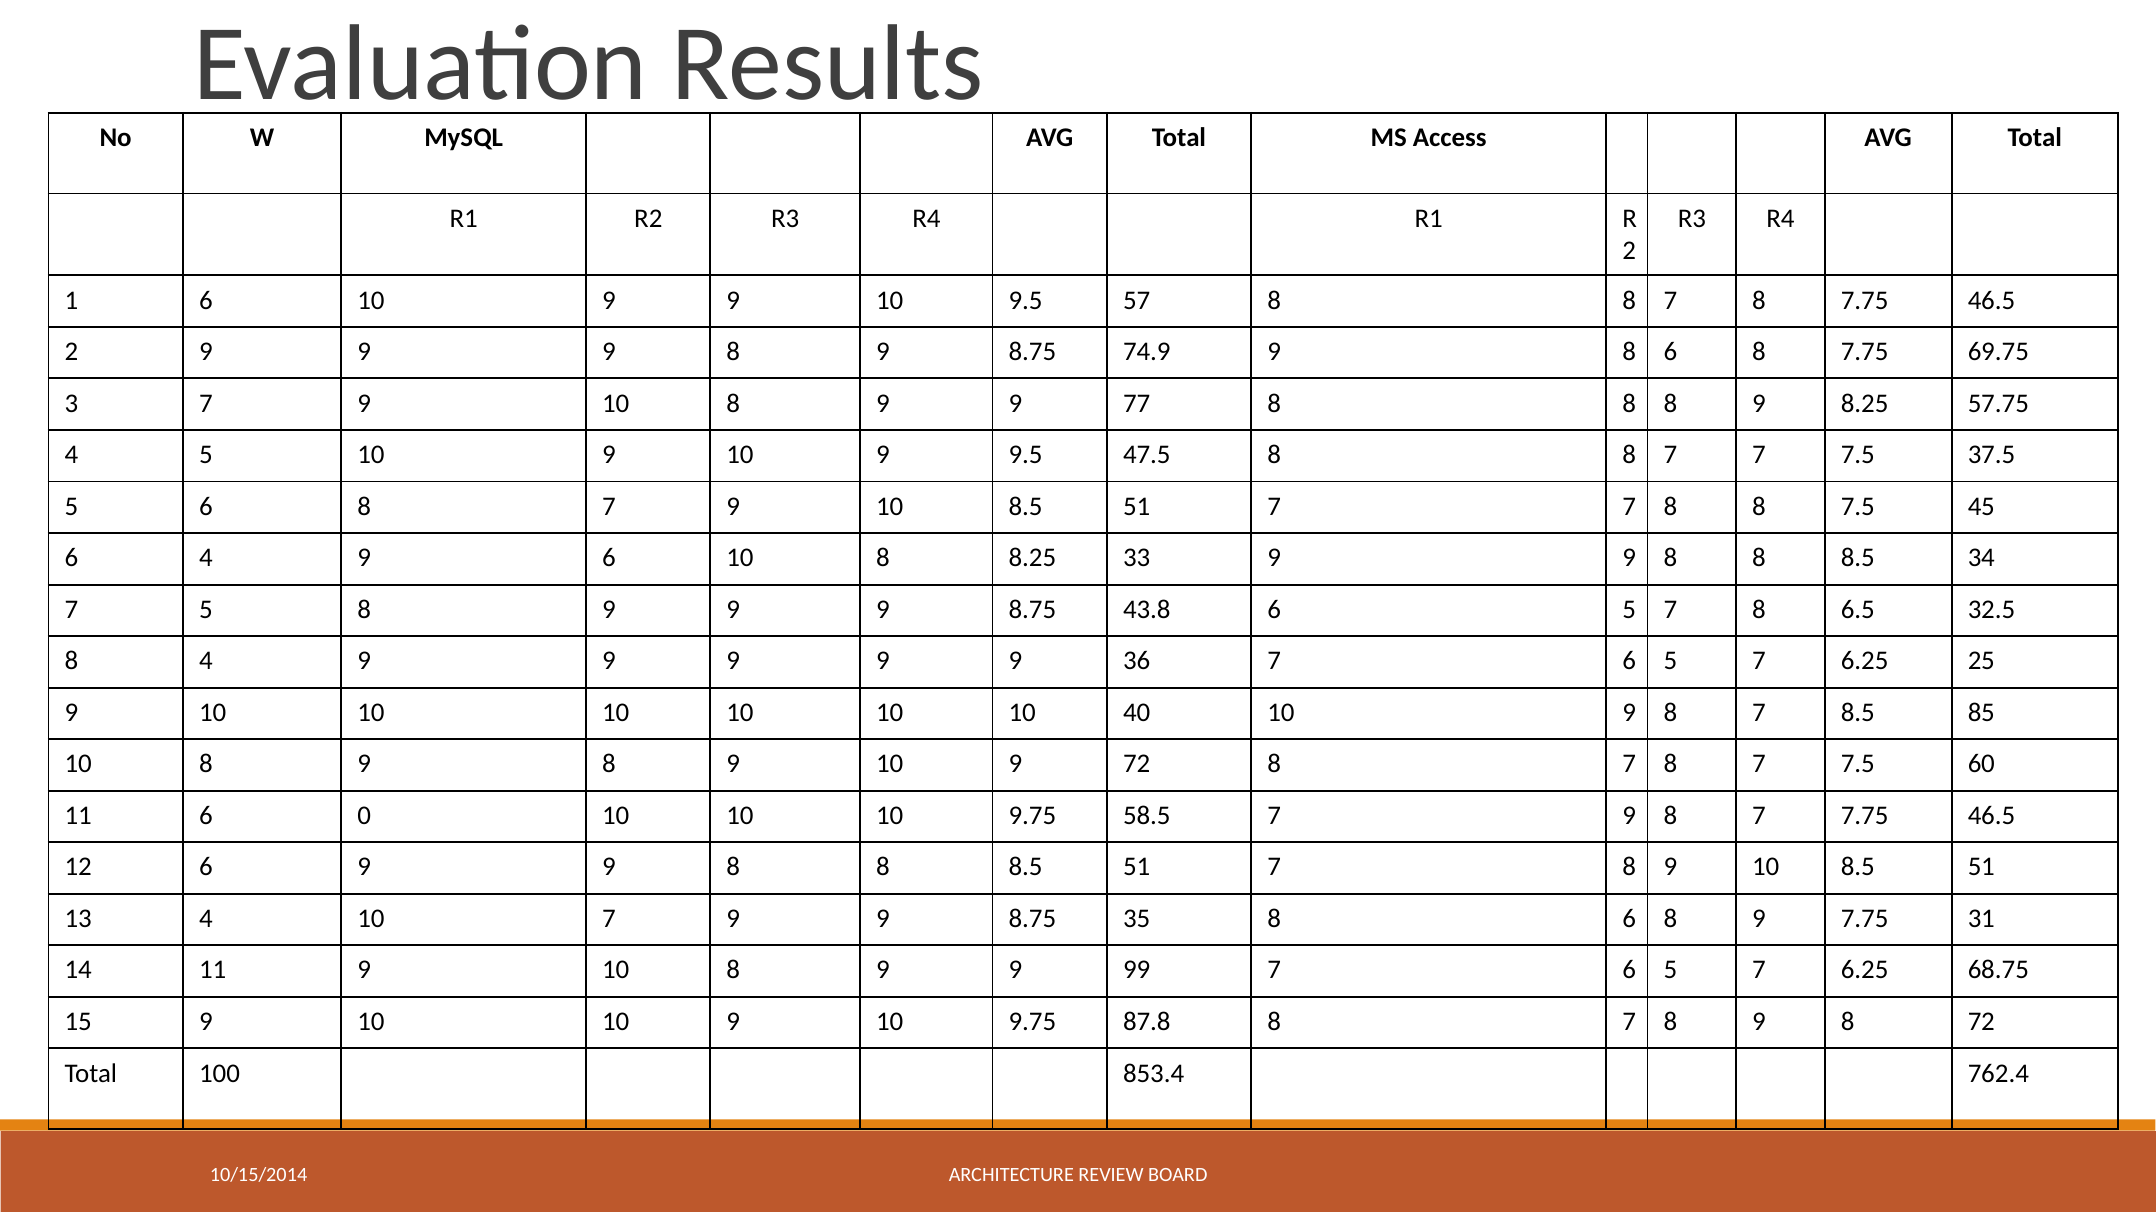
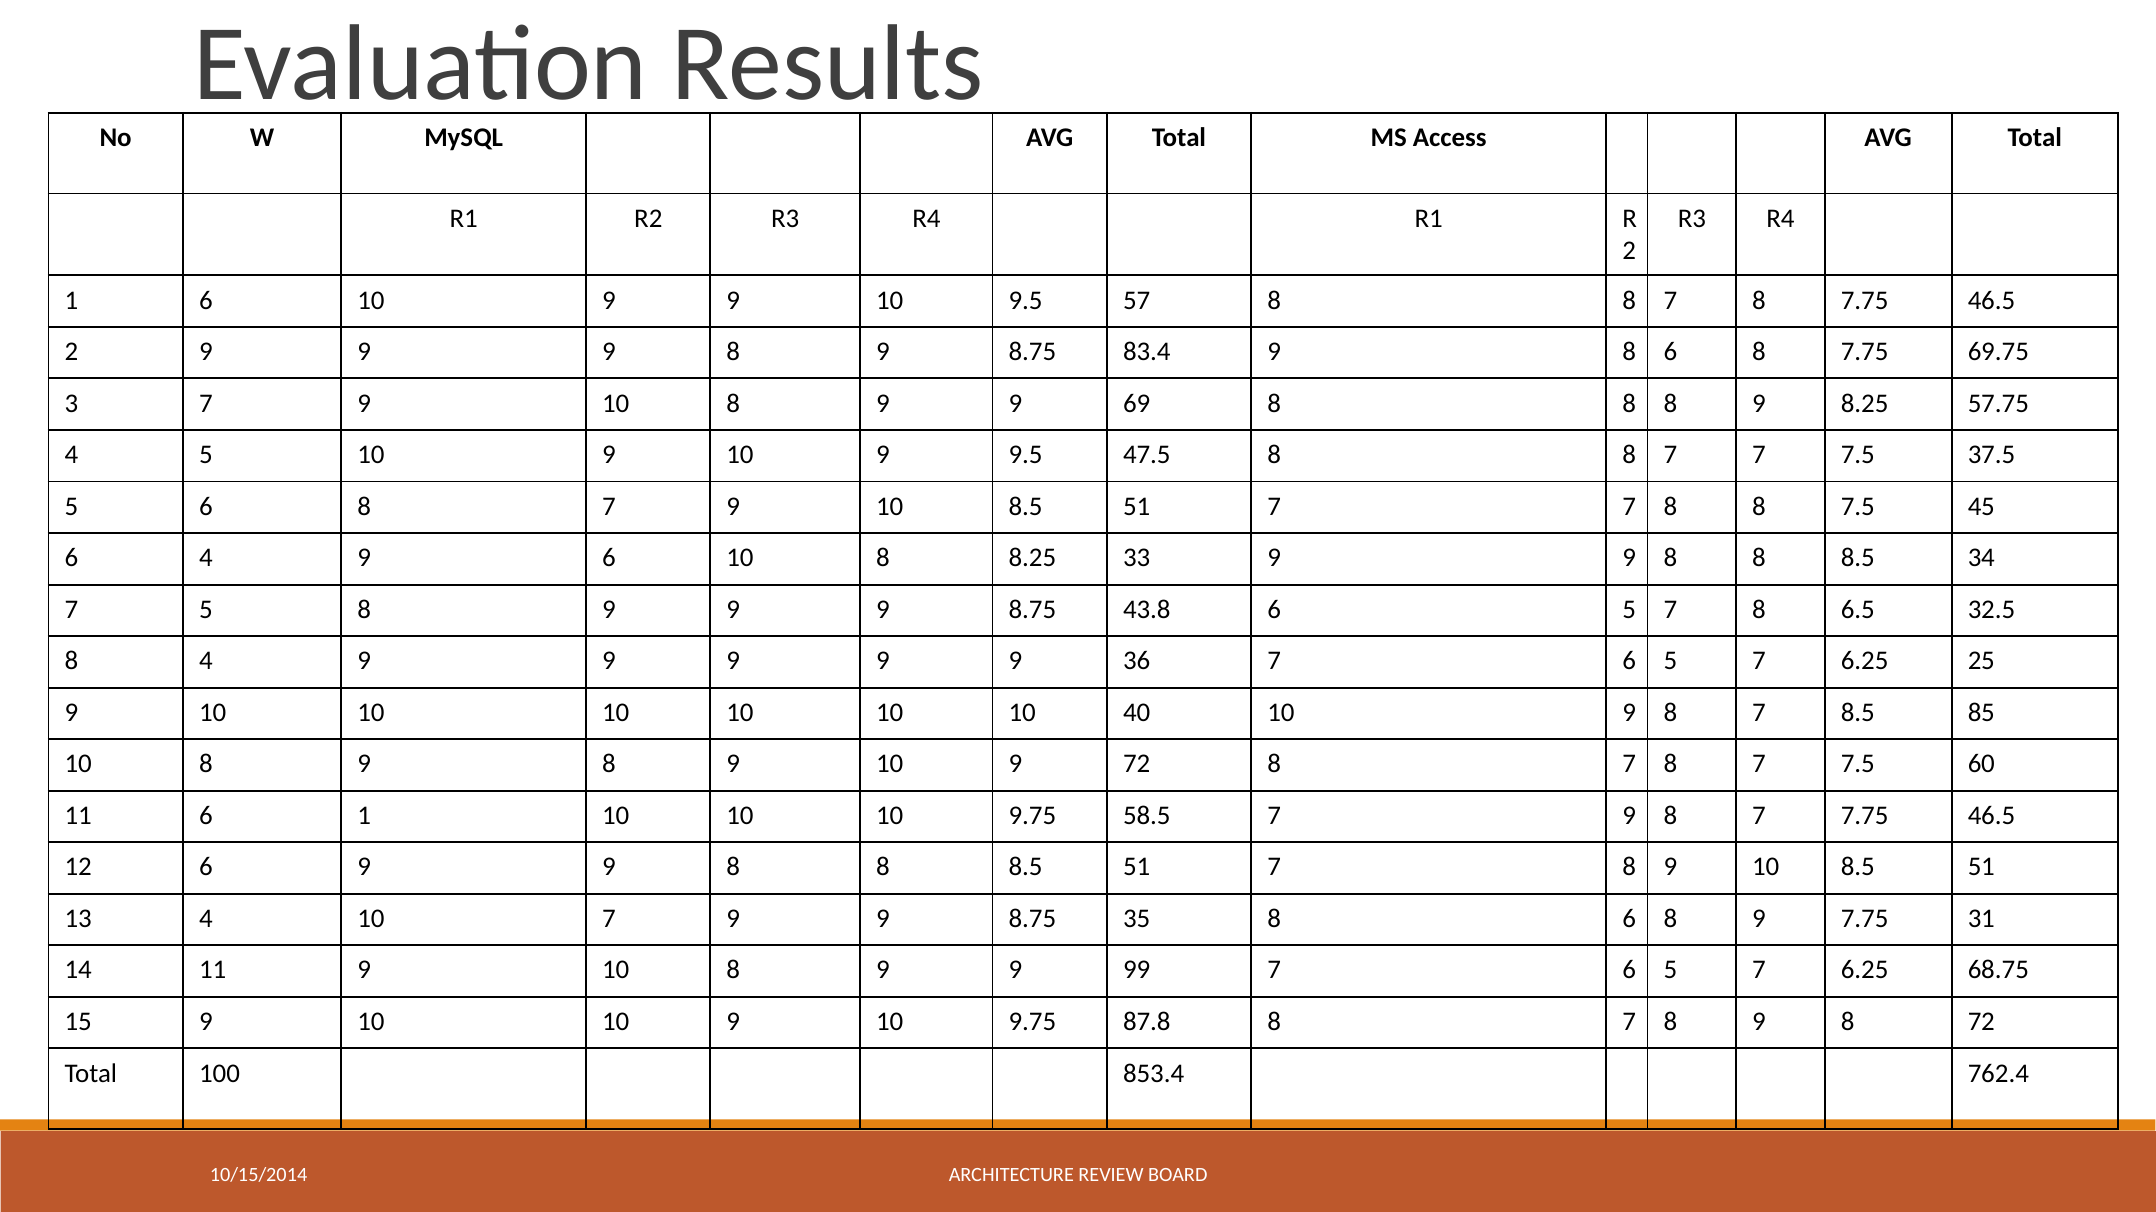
74.9: 74.9 -> 83.4
77: 77 -> 69
6 0: 0 -> 1
